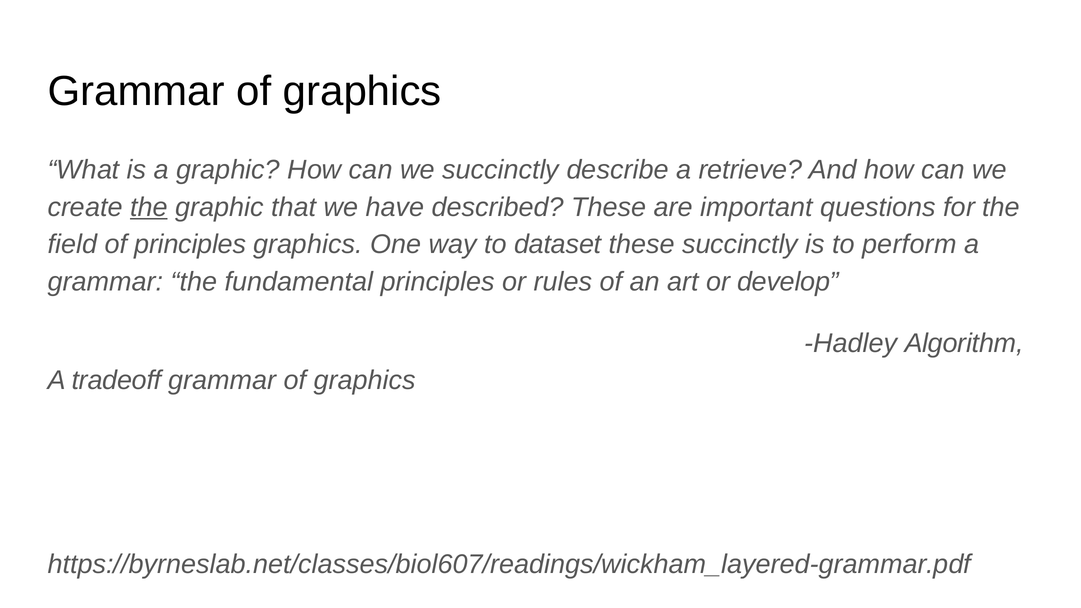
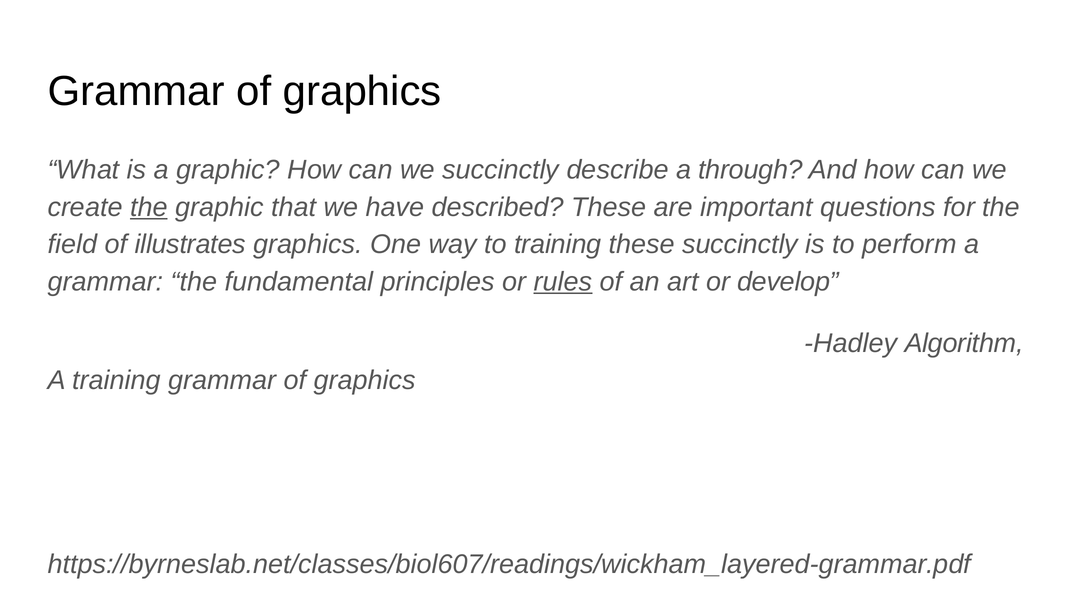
retrieve: retrieve -> through
of principles: principles -> illustrates
to dataset: dataset -> training
rules underline: none -> present
A tradeoff: tradeoff -> training
